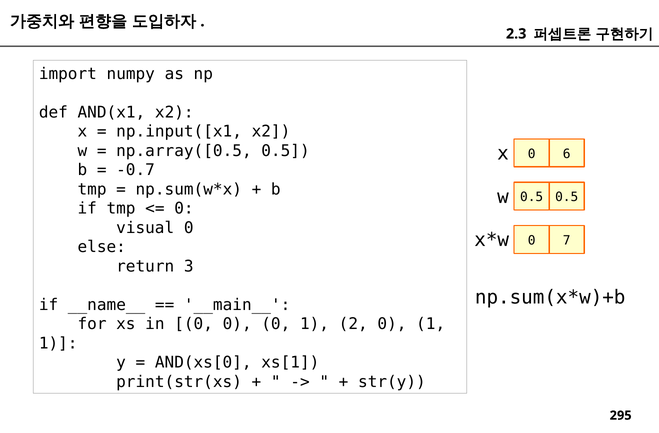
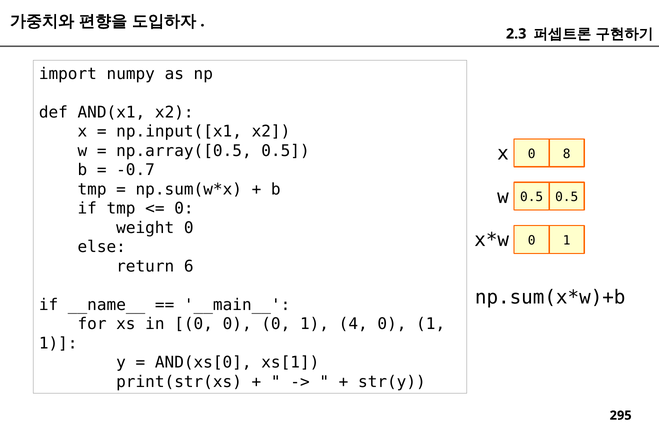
6: 6 -> 8
visual: visual -> weight
7 at (567, 240): 7 -> 1
3: 3 -> 6
2: 2 -> 4
